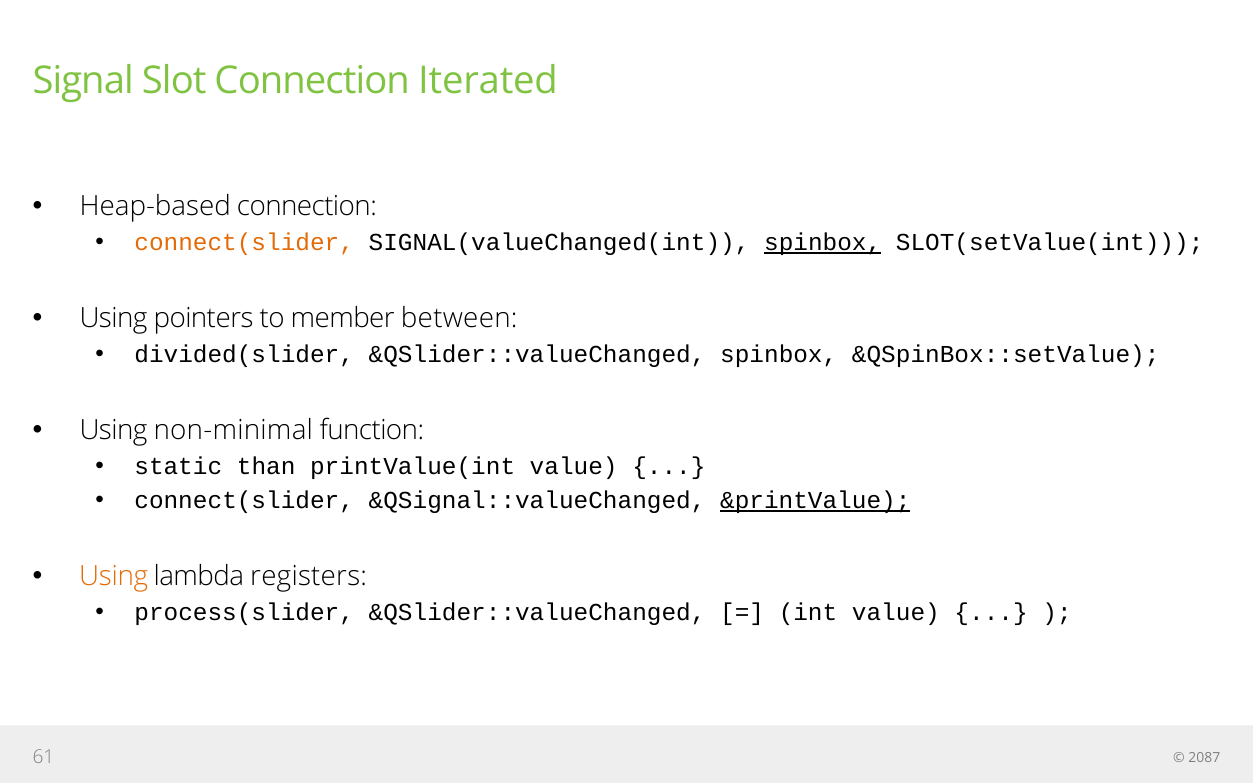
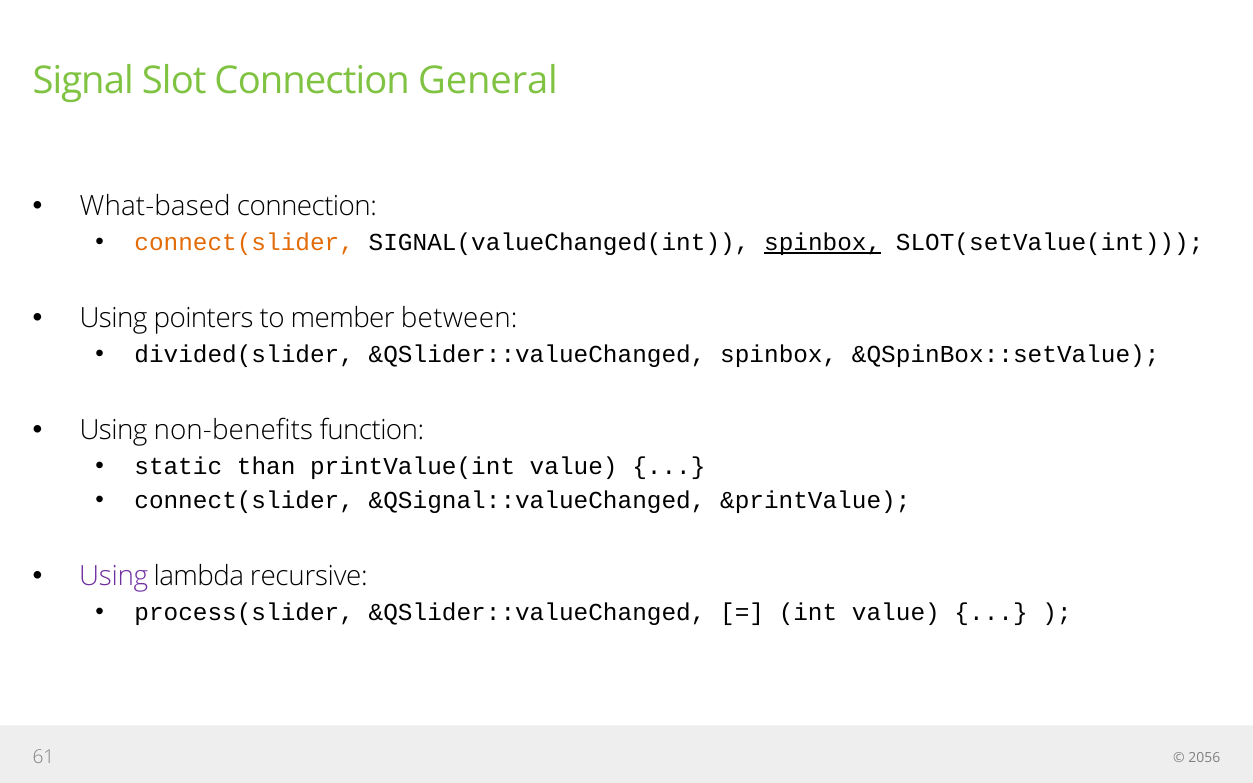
Iterated: Iterated -> General
Heap-based: Heap-based -> What-based
non-minimal: non-minimal -> non-benefits
&printValue underline: present -> none
Using at (114, 577) colour: orange -> purple
registers: registers -> recursive
2087: 2087 -> 2056
